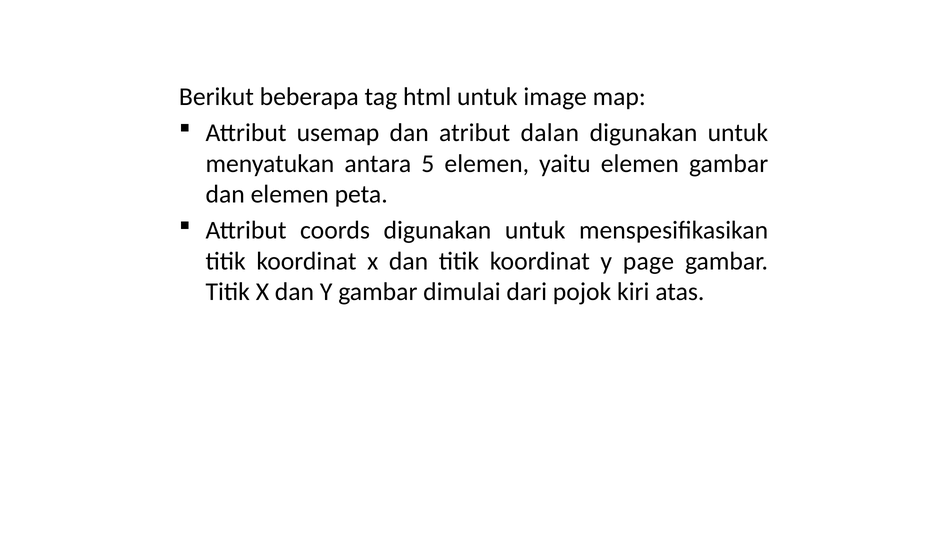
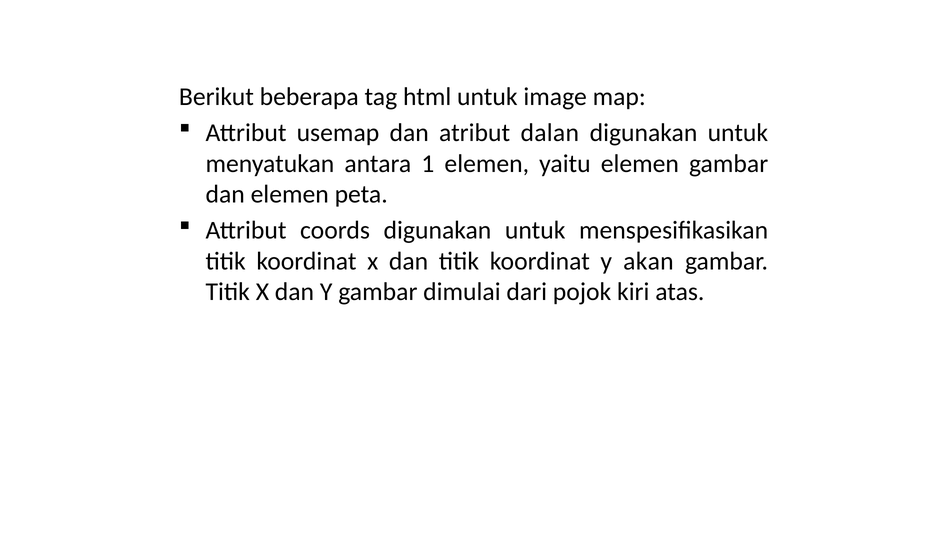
5: 5 -> 1
page: page -> akan
